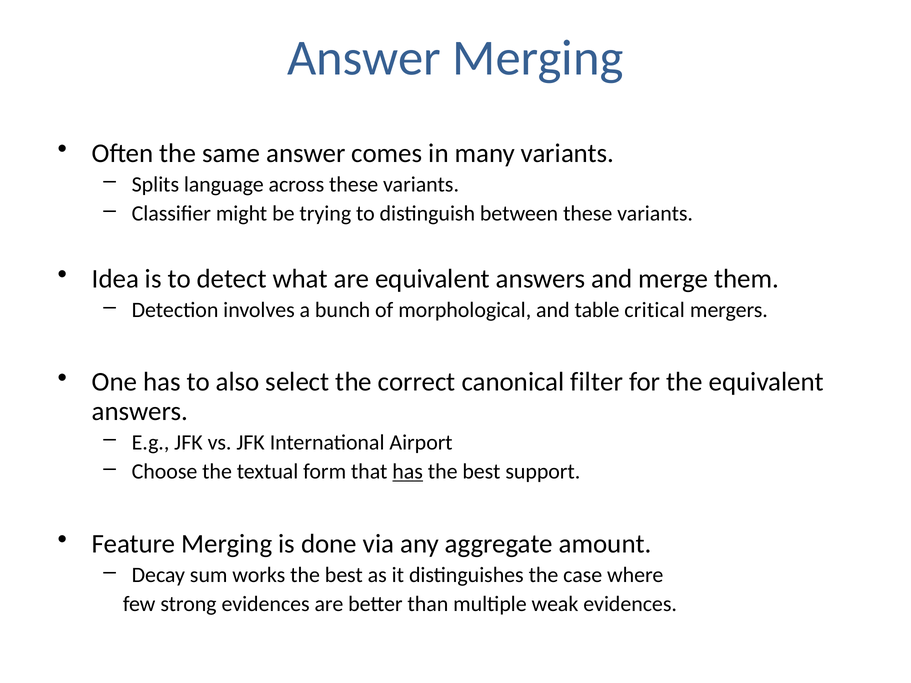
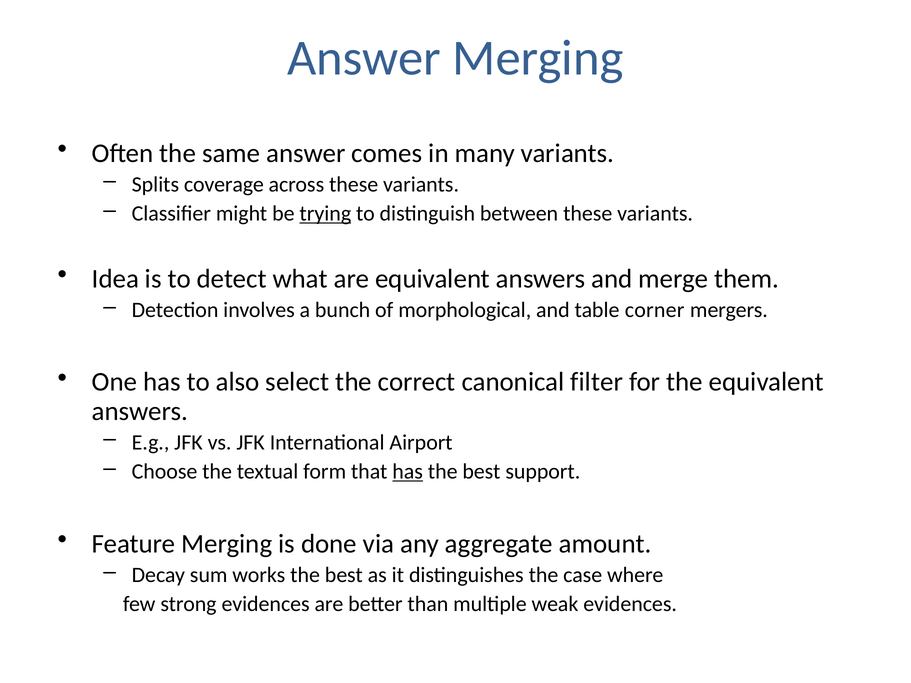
language: language -> coverage
trying underline: none -> present
critical: critical -> corner
